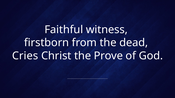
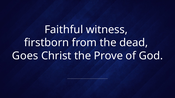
Cries: Cries -> Goes
